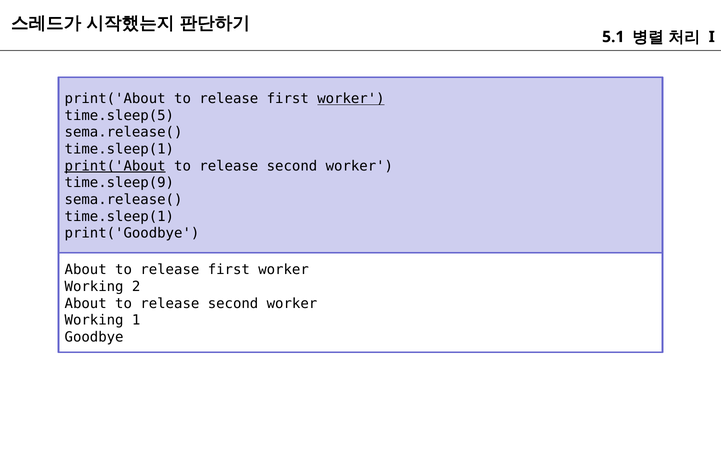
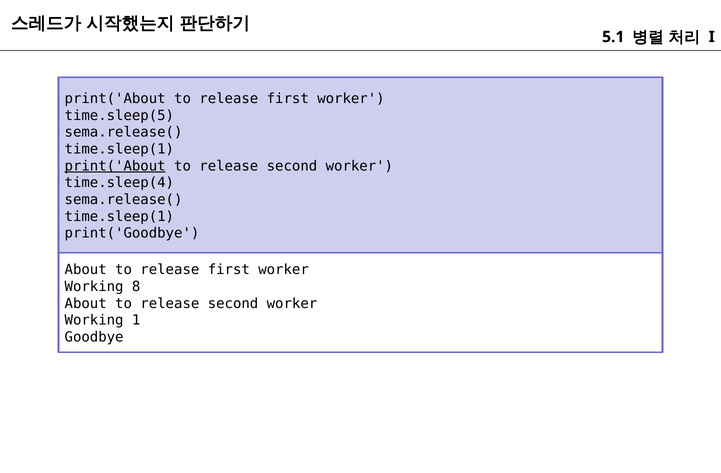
worker at (351, 99) underline: present -> none
time.sleep(9: time.sleep(9 -> time.sleep(4
2: 2 -> 8
